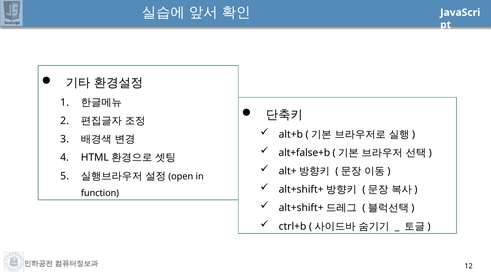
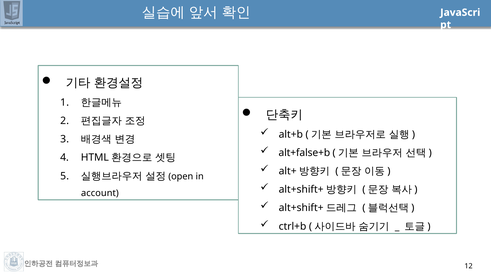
function: function -> account
